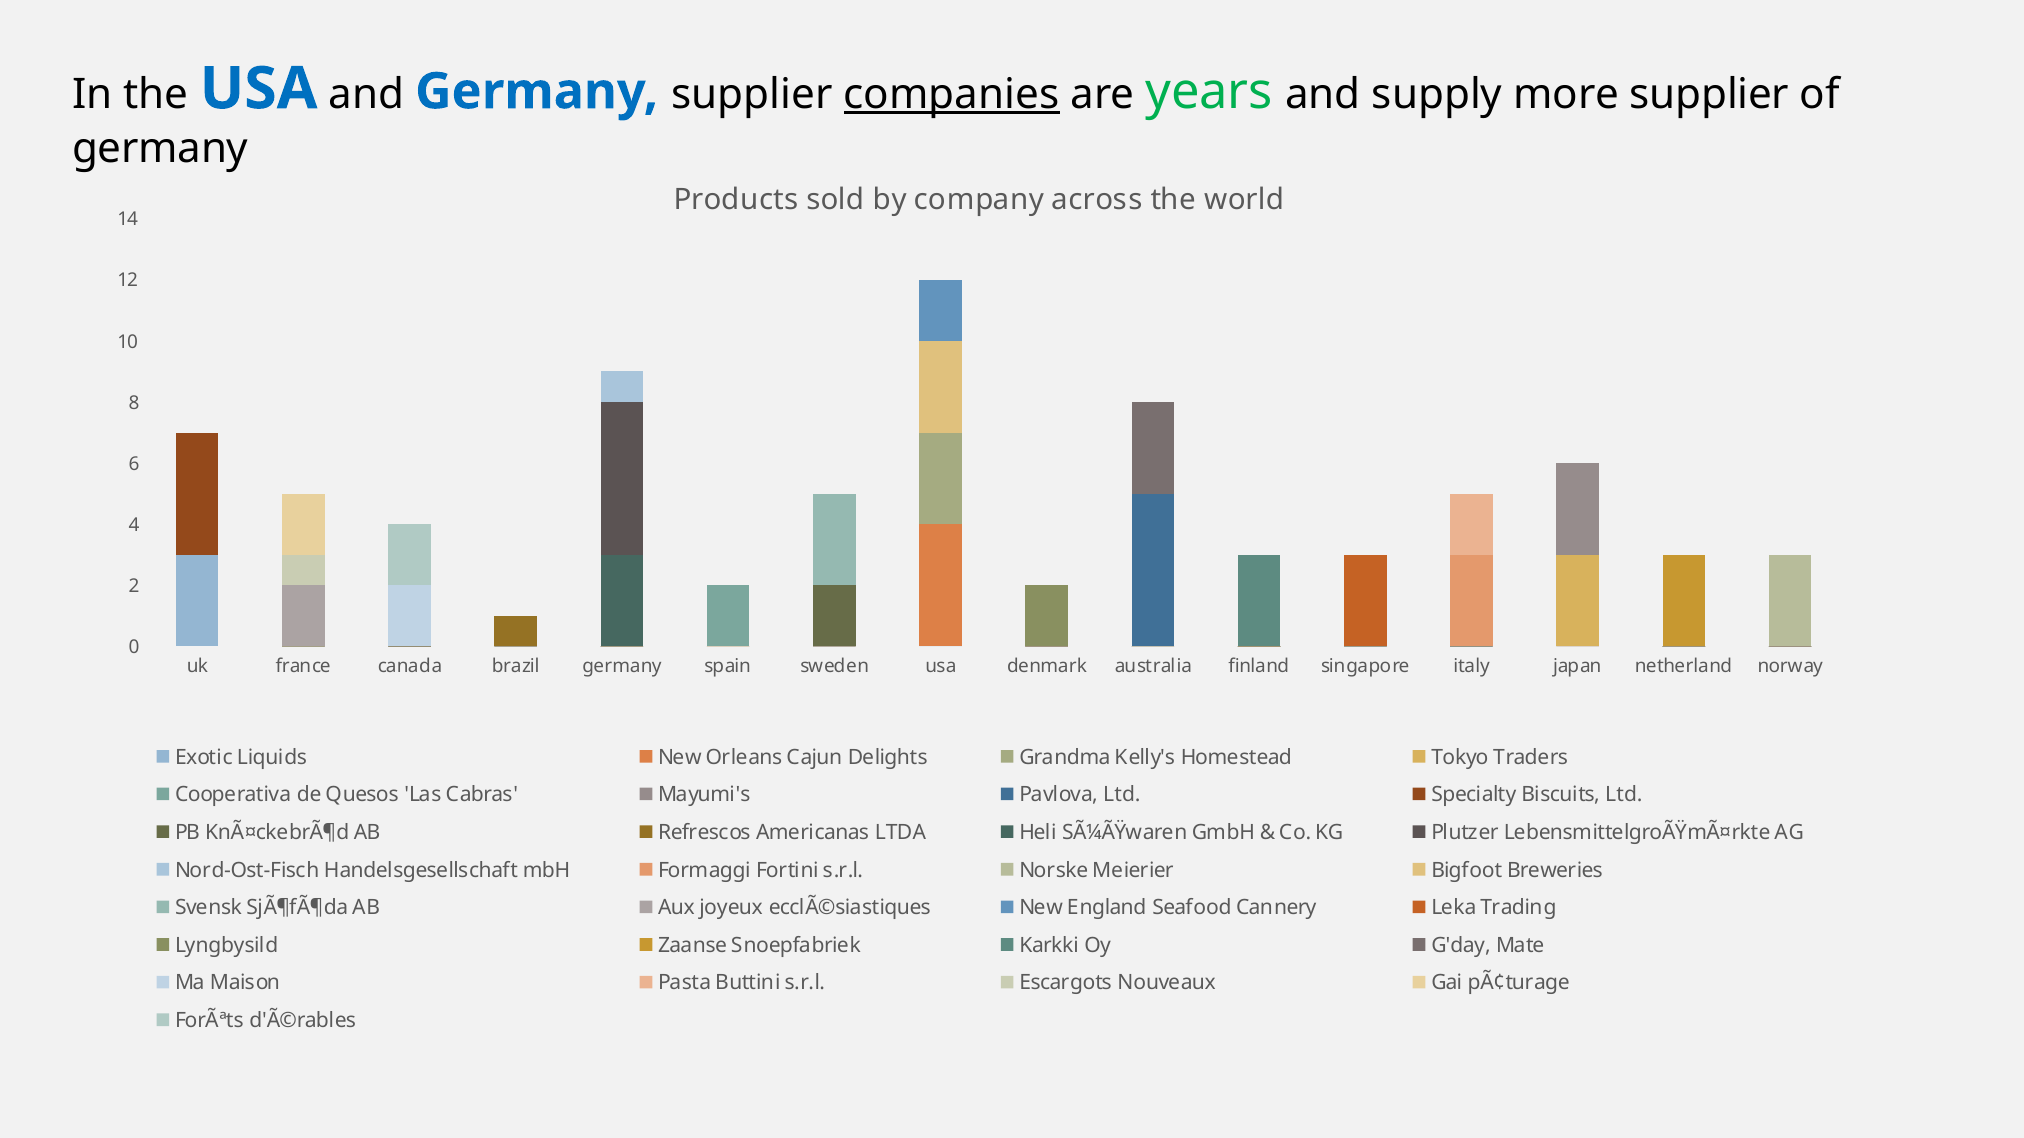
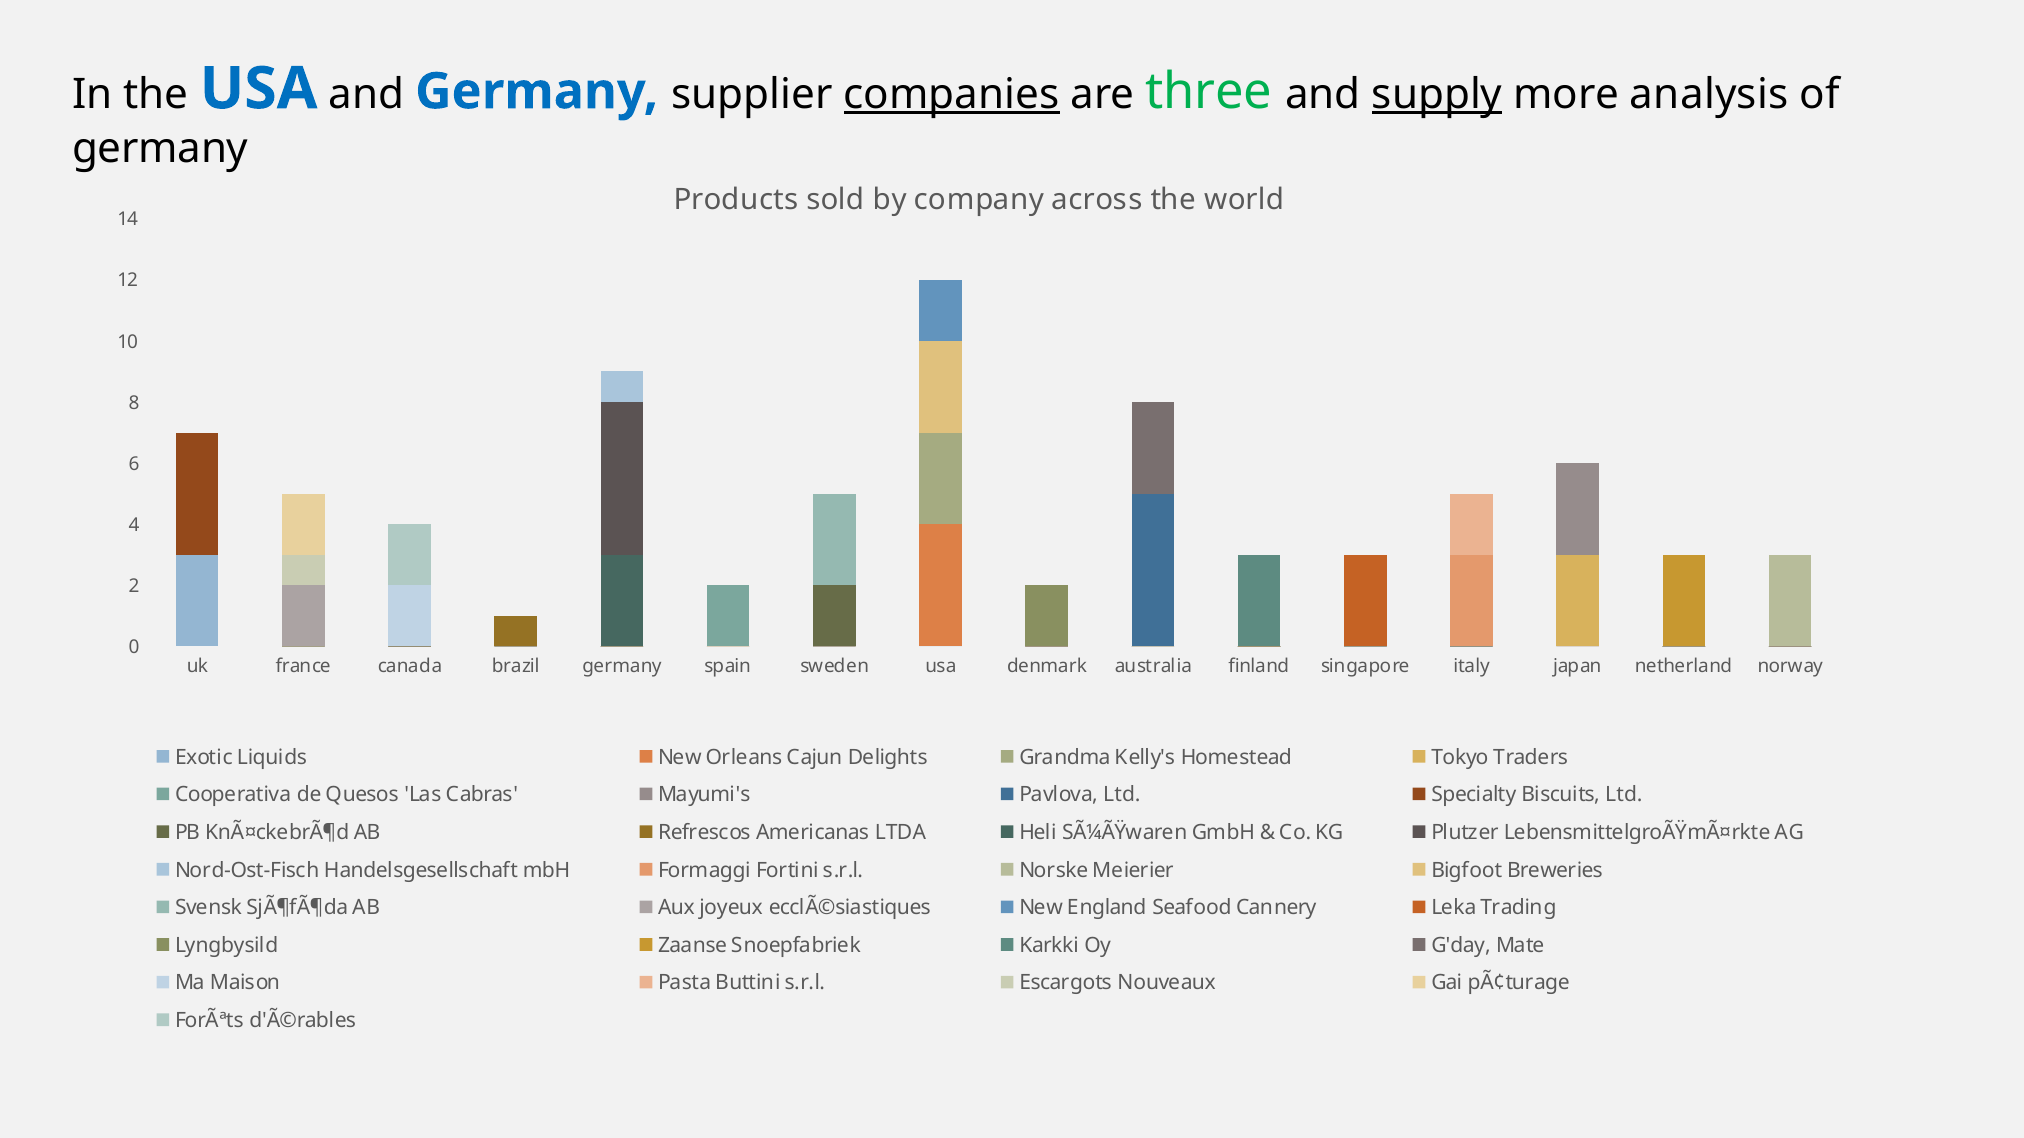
years: years -> three
supply underline: none -> present
more supplier: supplier -> analysis
